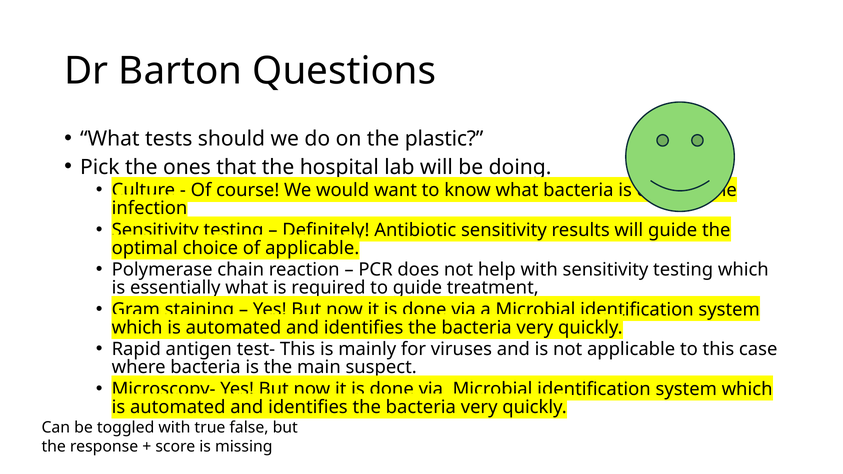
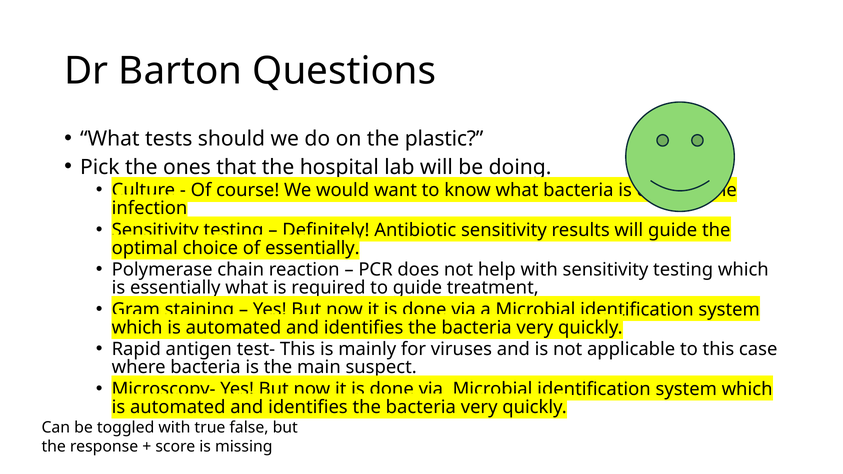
of applicable: applicable -> essentially
